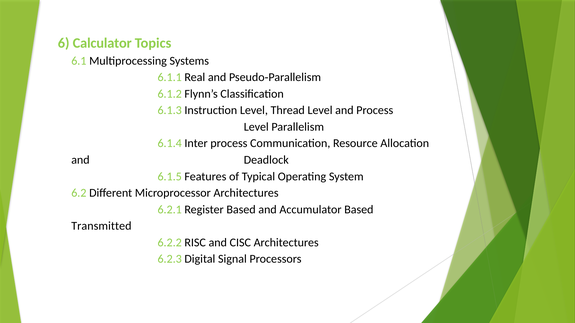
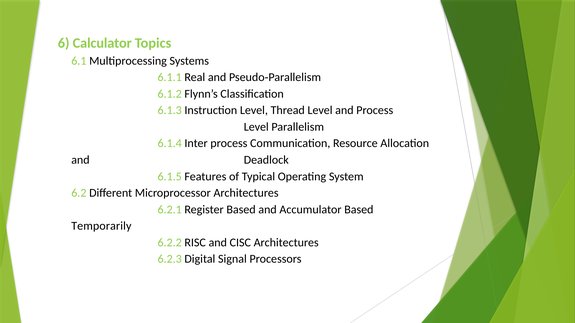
Transmitted: Transmitted -> Temporarily
